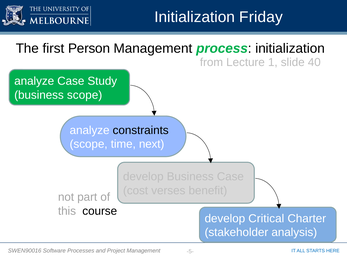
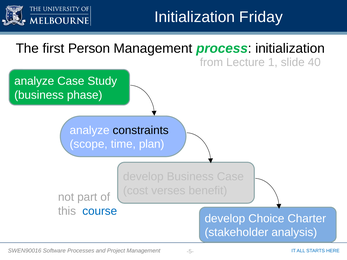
business scope: scope -> phase
next: next -> plan
course colour: black -> blue
Critical: Critical -> Choice
